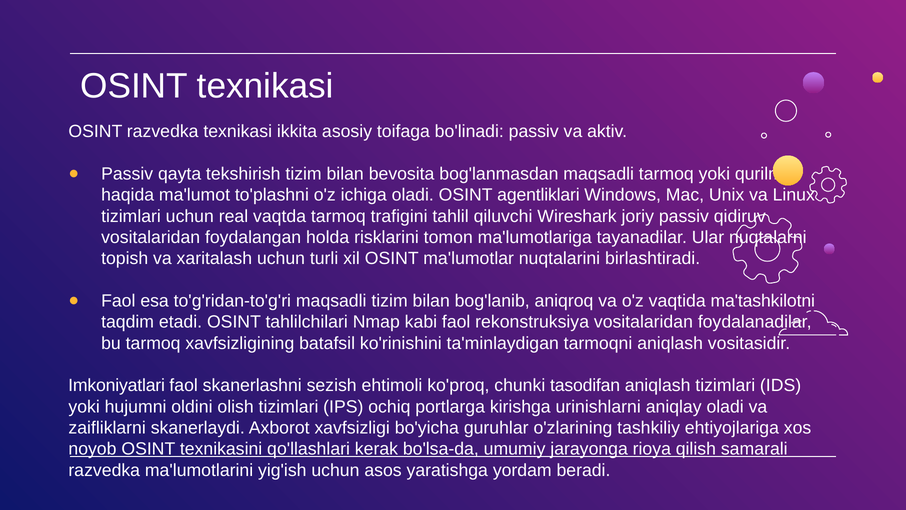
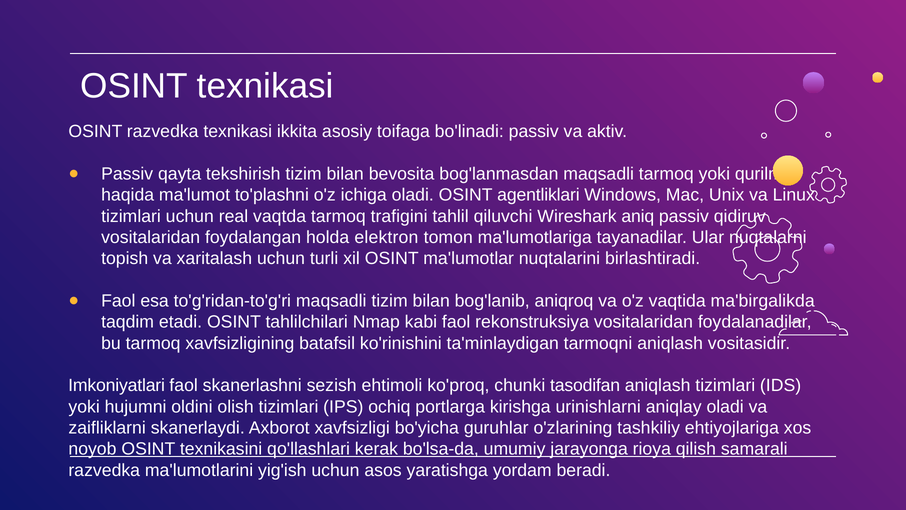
joriy: joriy -> aniq
risklarini: risklarini -> elektron
ma'tashkilotni: ma'tashkilotni -> ma'birgalikda
